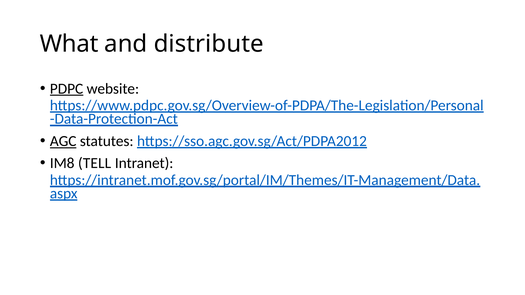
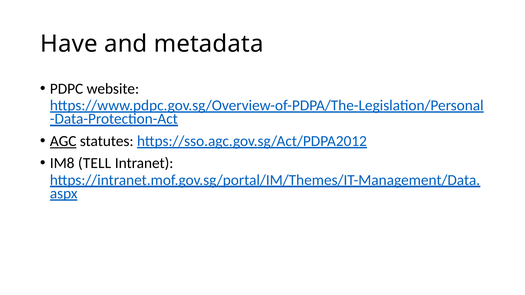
What: What -> Have
distribute: distribute -> metadata
PDPC underline: present -> none
